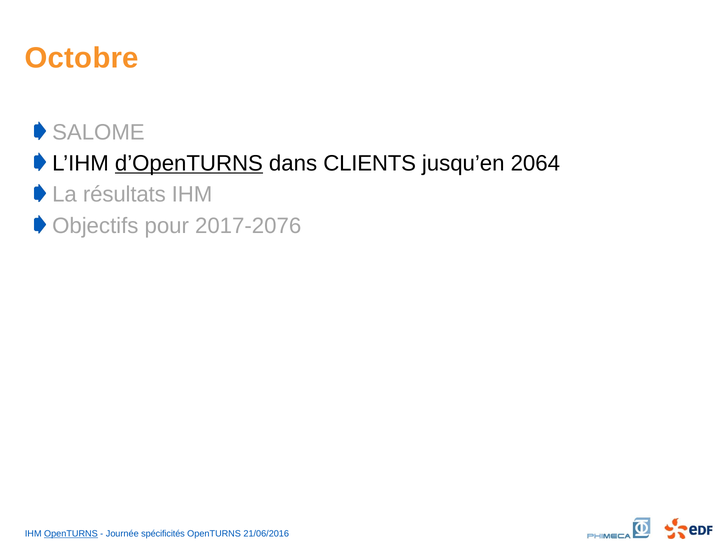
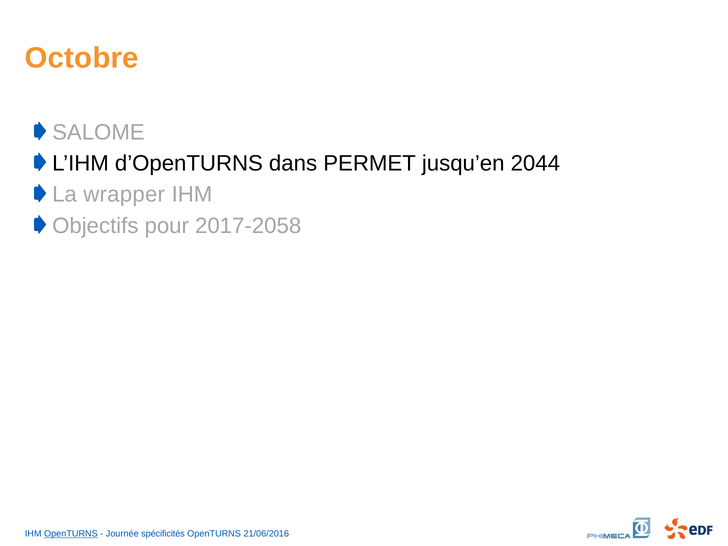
d’OpenTURNS underline: present -> none
CLIENTS: CLIENTS -> PERMET
2064: 2064 -> 2044
résultats: résultats -> wrapper
2017-2076: 2017-2076 -> 2017-2058
